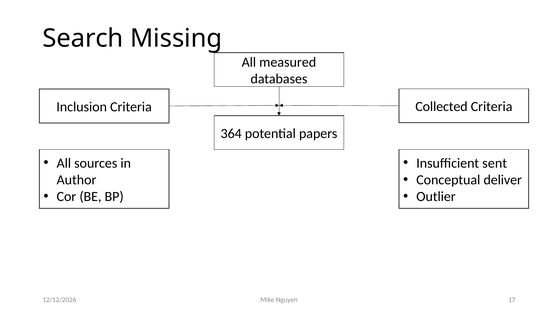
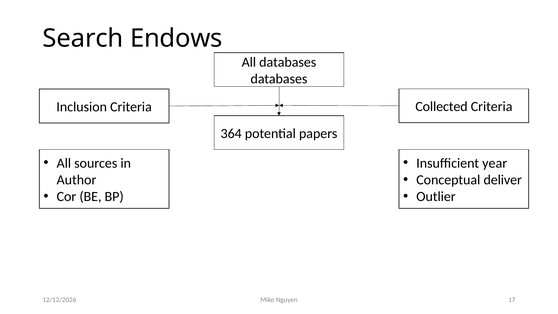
Missing: Missing -> Endows
All measured: measured -> databases
sent: sent -> year
